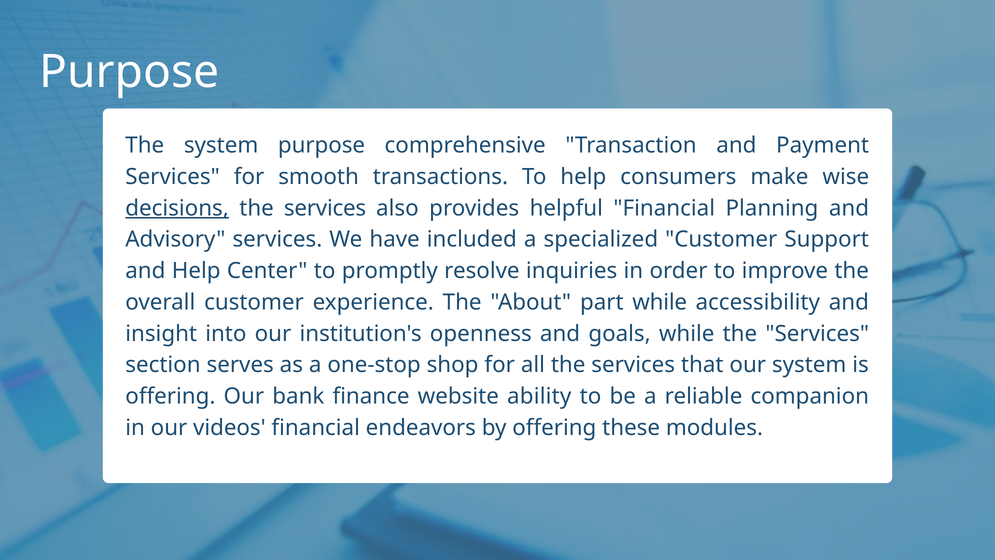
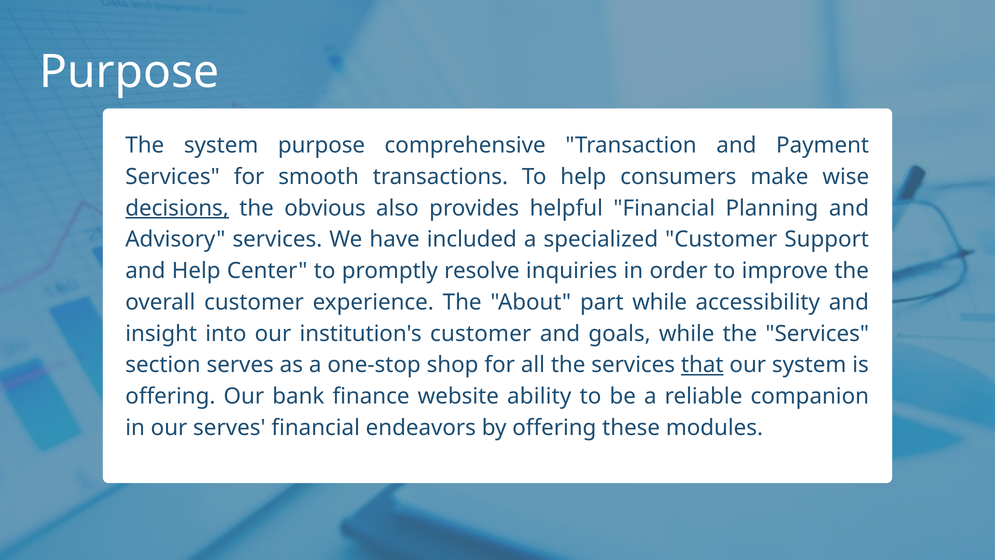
services at (325, 208): services -> obvious
institution's openness: openness -> customer
that underline: none -> present
our videos: videos -> serves
